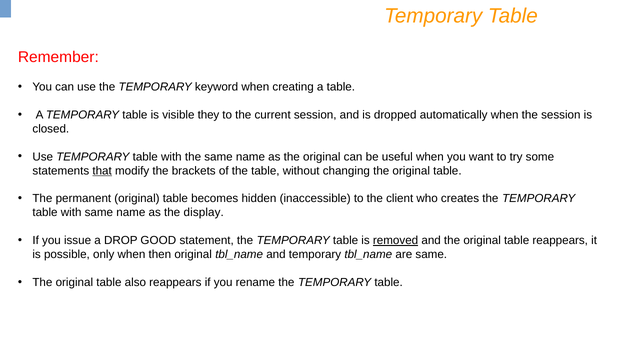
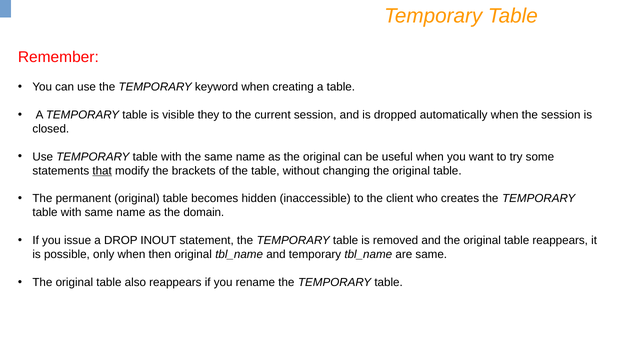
display: display -> domain
GOOD: GOOD -> INOUT
removed underline: present -> none
